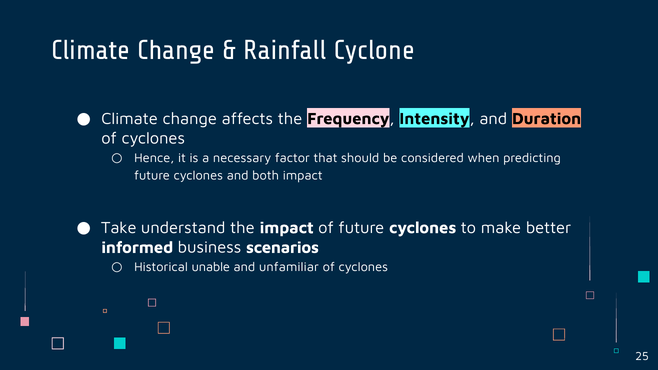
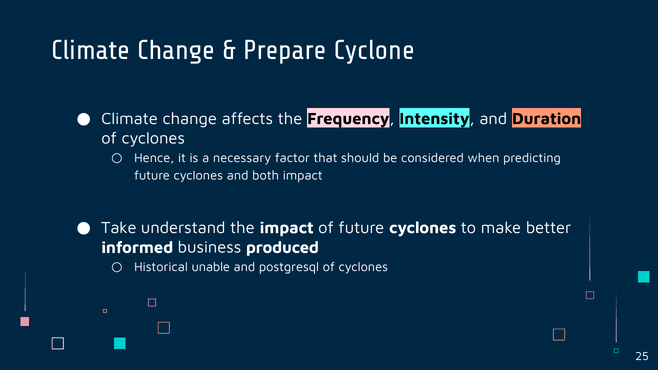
Rainfall: Rainfall -> Prepare
scenarios: scenarios -> produced
unfamiliar: unfamiliar -> postgresql
